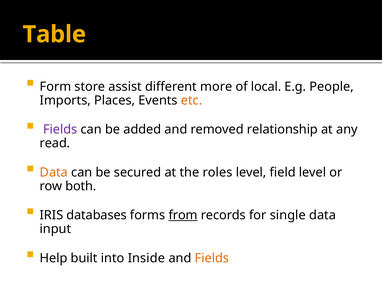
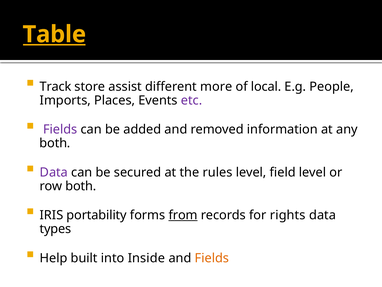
Table underline: none -> present
Form: Form -> Track
etc colour: orange -> purple
relationship: relationship -> information
read at (55, 143): read -> both
Data at (54, 172) colour: orange -> purple
roles: roles -> rules
databases: databases -> portability
single: single -> rights
input: input -> types
